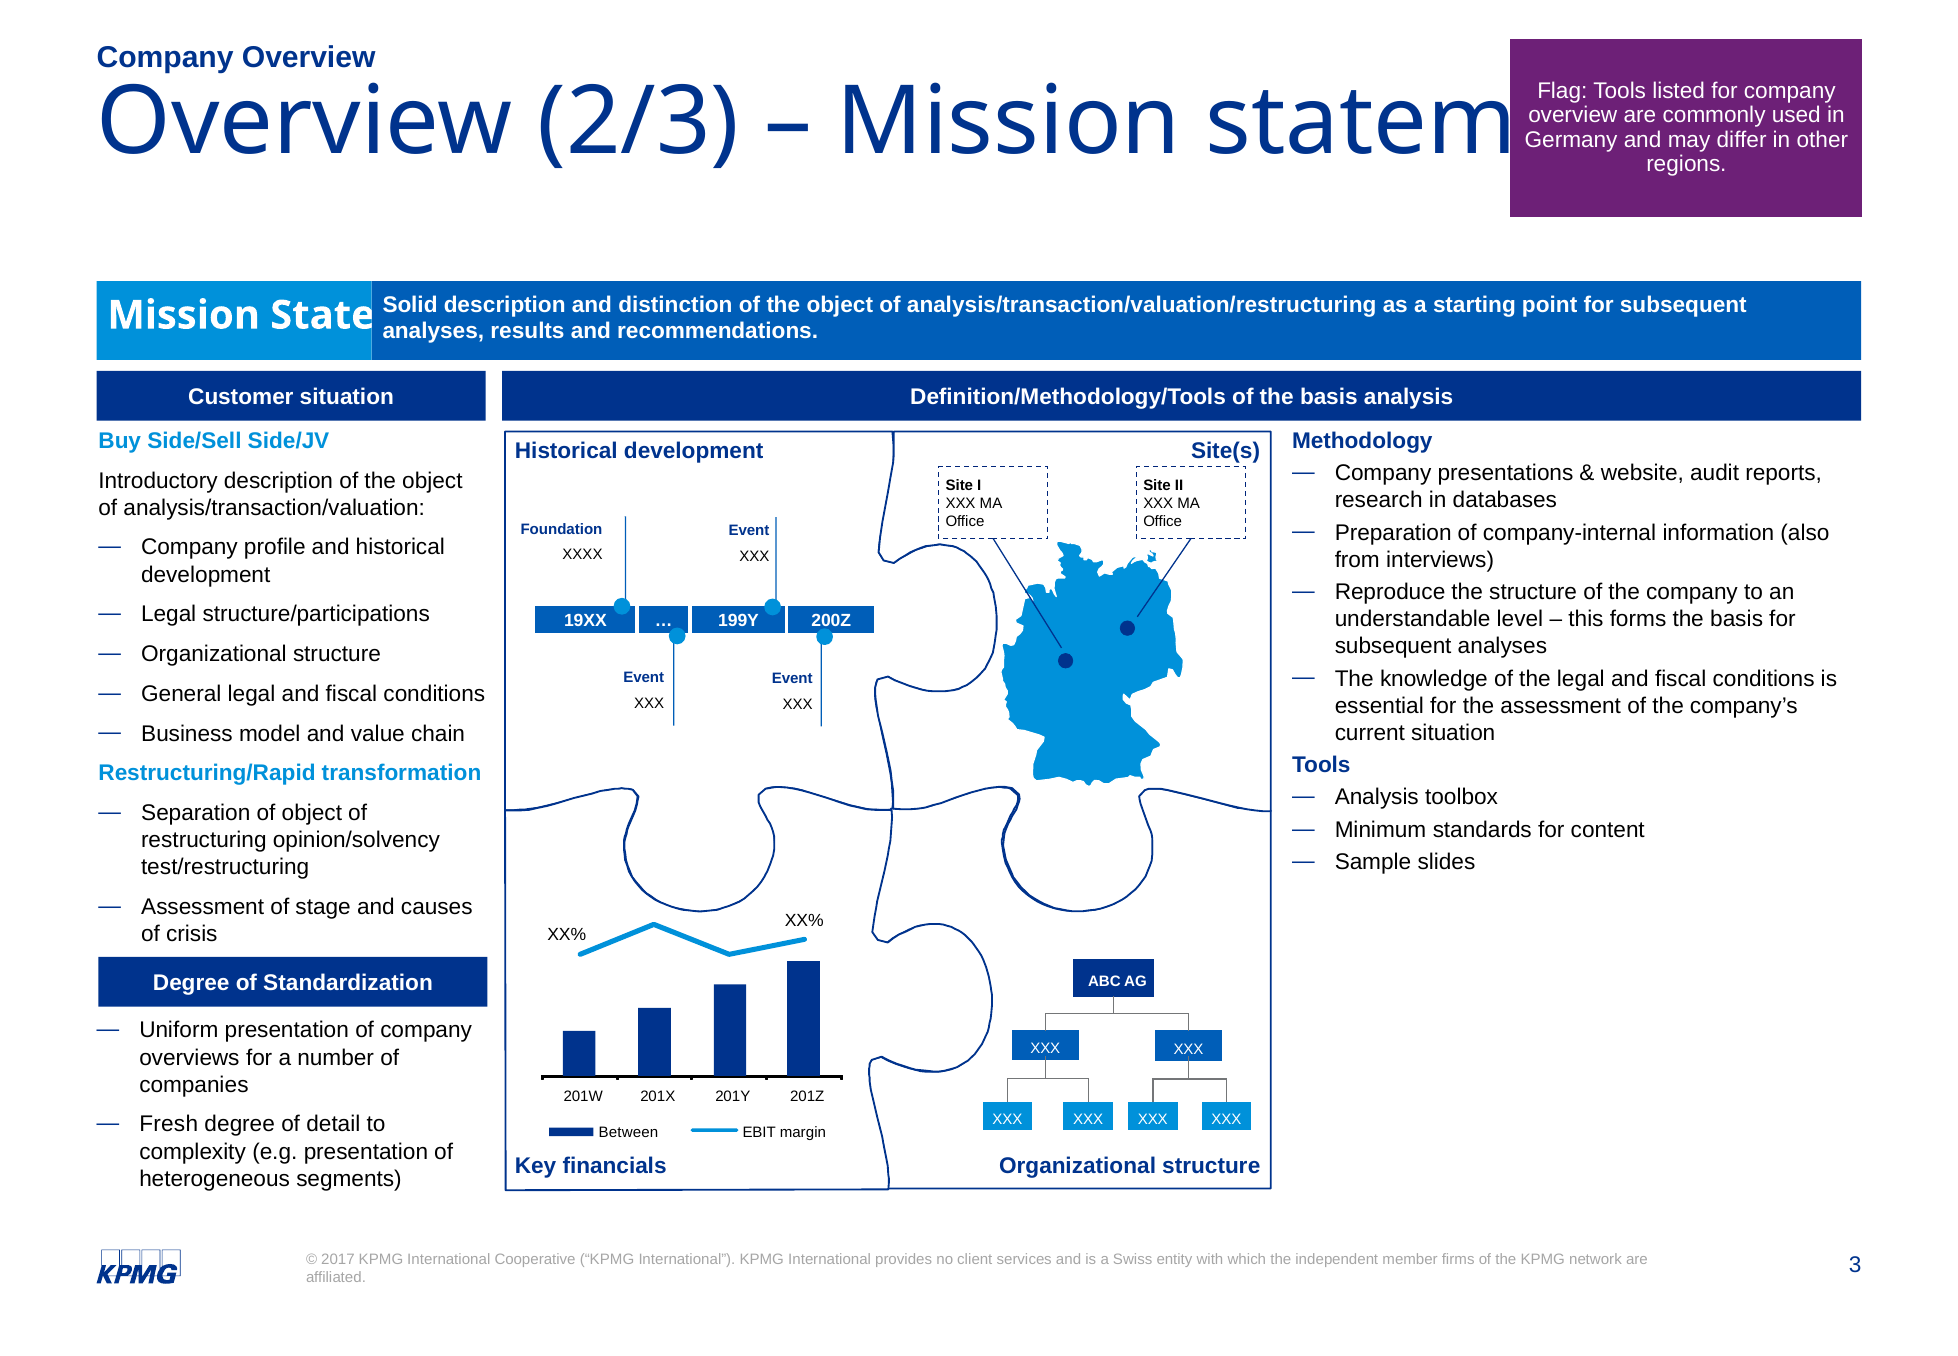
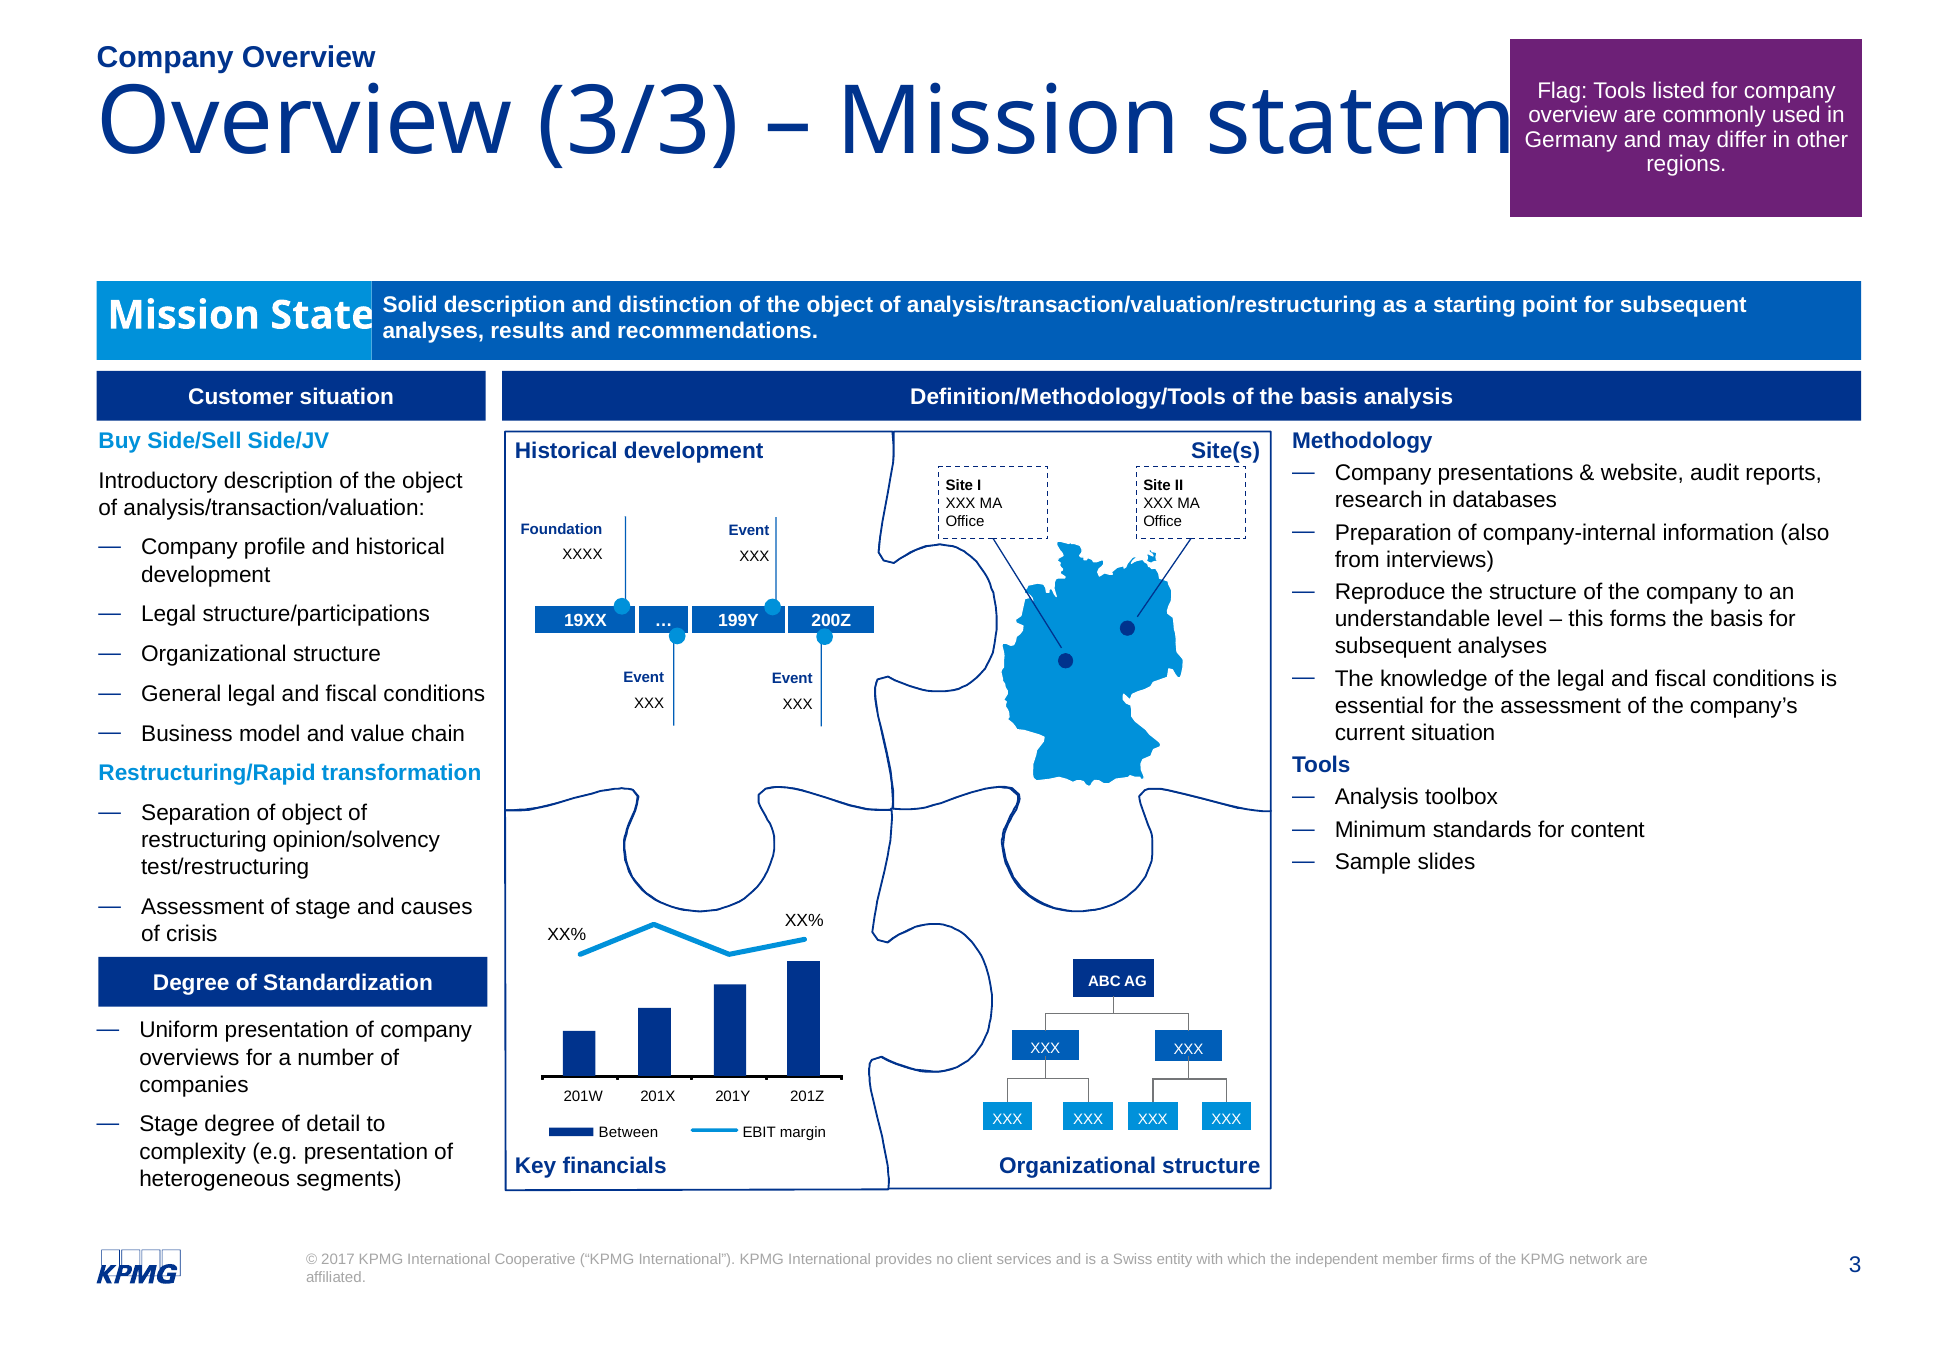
2/3: 2/3 -> 3/3
Fresh at (169, 1124): Fresh -> Stage
